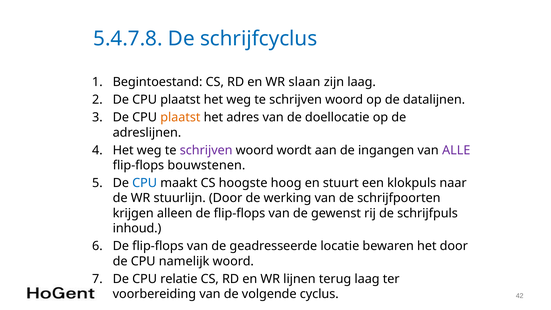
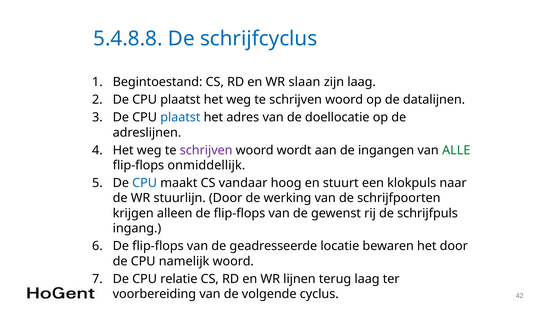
5.4.7.8: 5.4.7.8 -> 5.4.8.8
plaatst at (180, 117) colour: orange -> blue
ALLE colour: purple -> green
bouwstenen: bouwstenen -> onmiddellijk
hoogste: hoogste -> vandaar
inhoud: inhoud -> ingang
